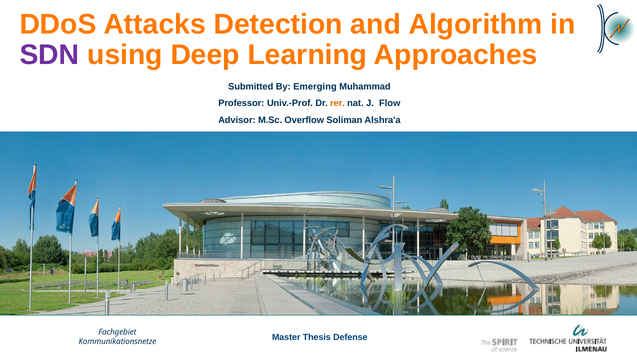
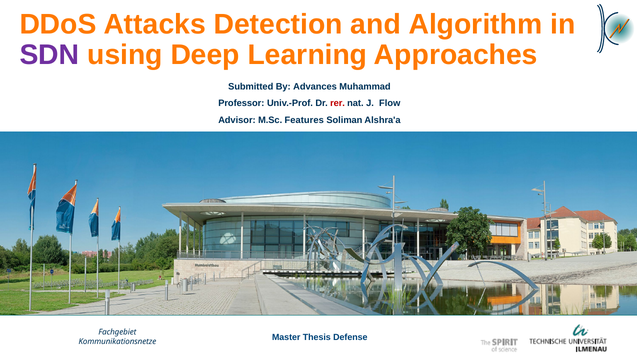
Emerging: Emerging -> Advances
rer colour: orange -> red
Overflow: Overflow -> Features
